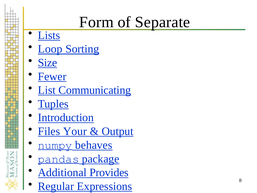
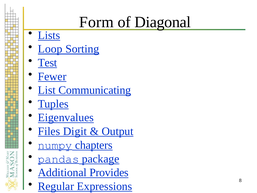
Separate: Separate -> Diagonal
Size: Size -> Test
Introduction: Introduction -> Eigenvalues
Your: Your -> Digit
behaves: behaves -> chapters
